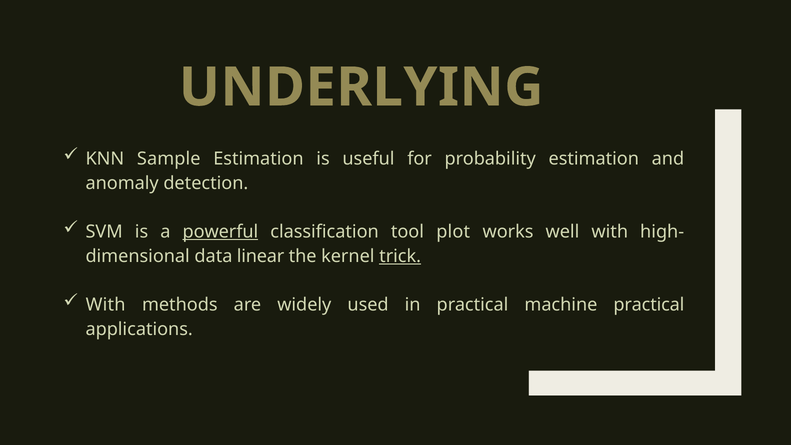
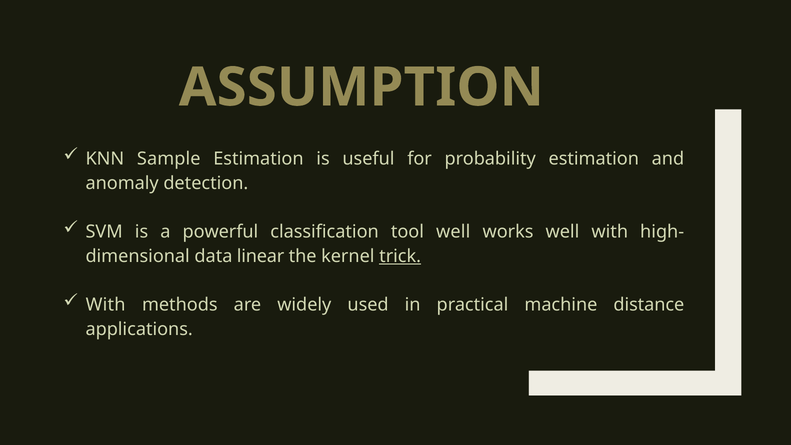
UNDERLYING: UNDERLYING -> ASSUMPTION
powerful underline: present -> none
tool plot: plot -> well
machine practical: practical -> distance
